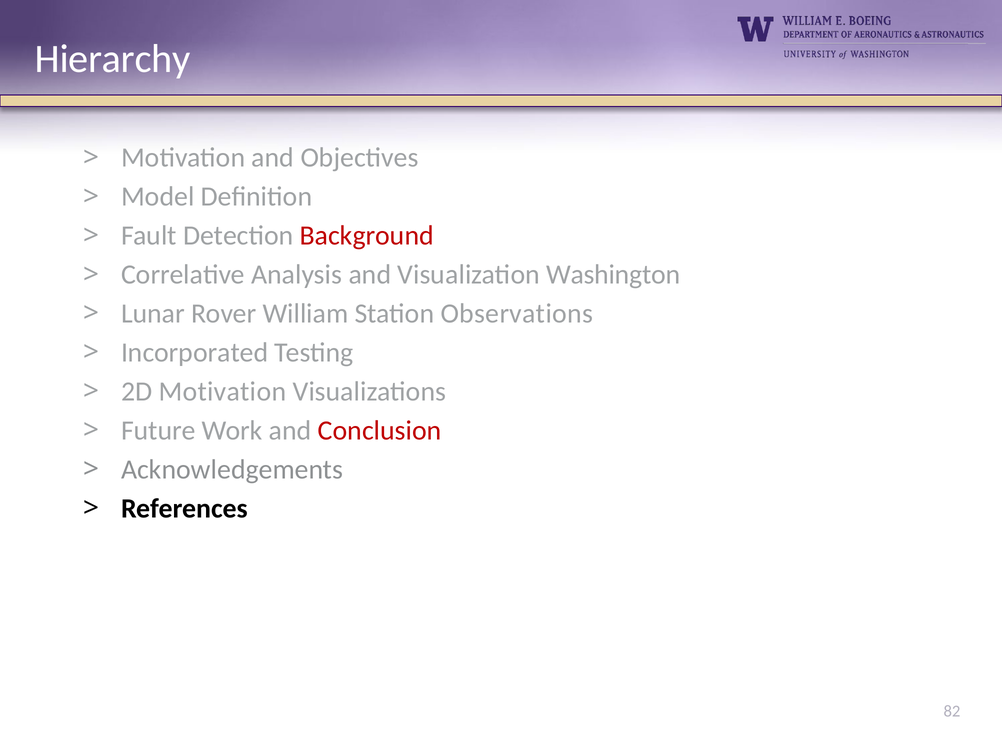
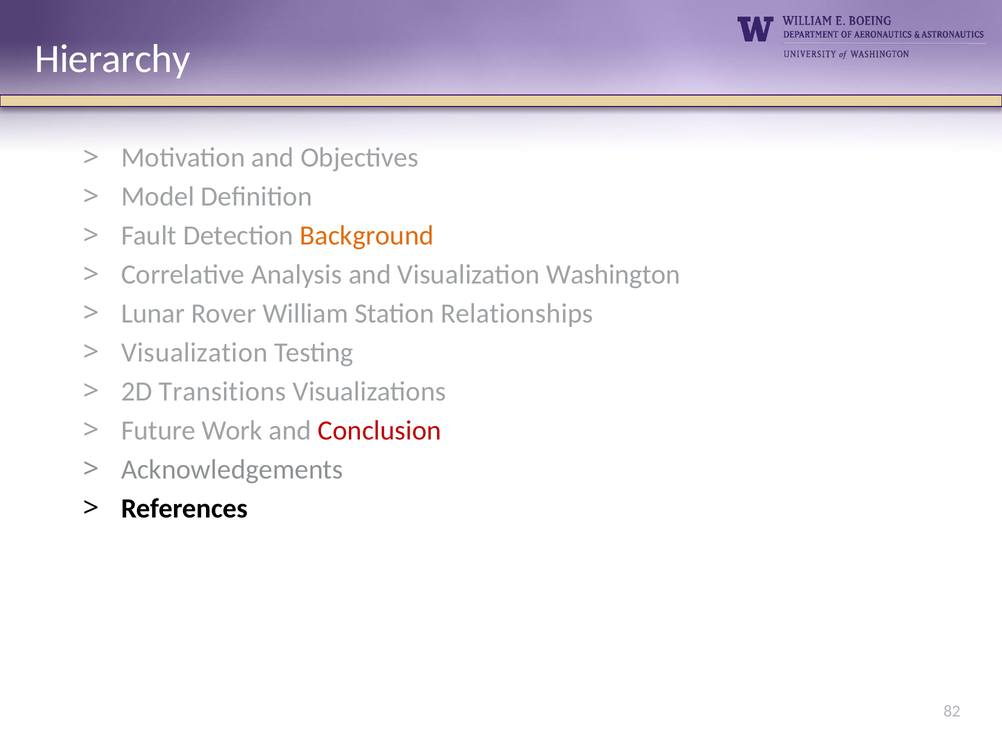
Background colour: red -> orange
Observations: Observations -> Relationships
Incorporated at (195, 353): Incorporated -> Visualization
2D Motivation: Motivation -> Transitions
